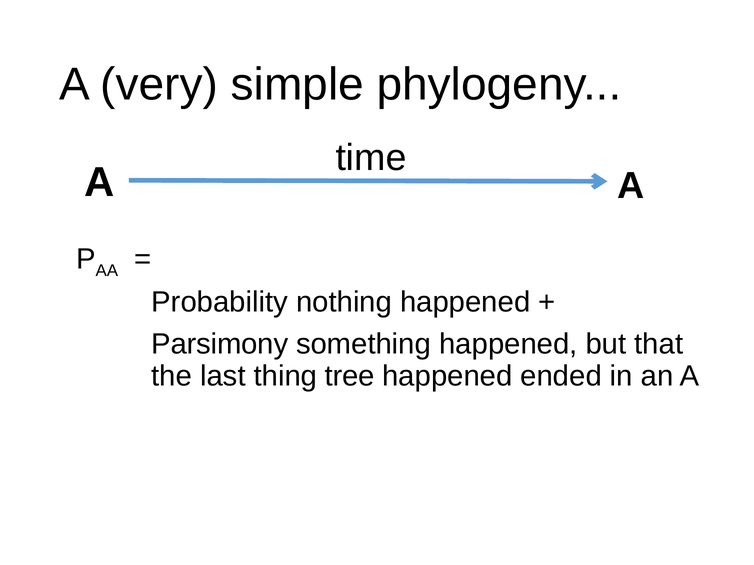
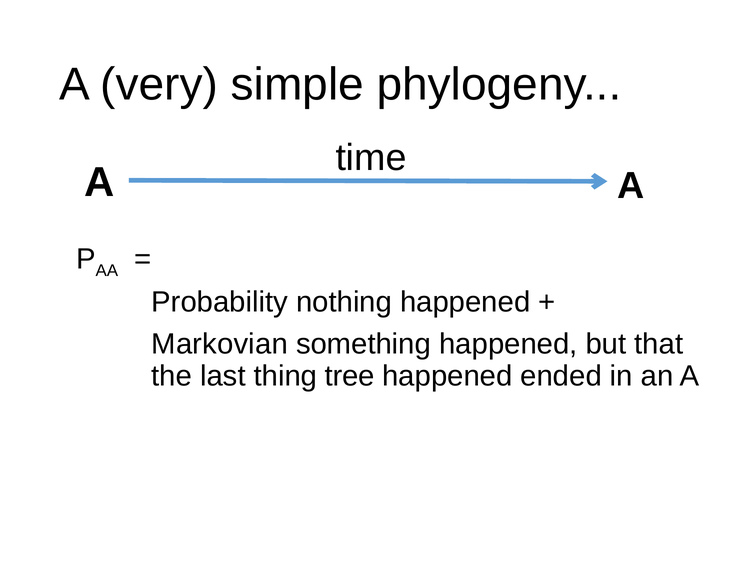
Parsimony: Parsimony -> Markovian
